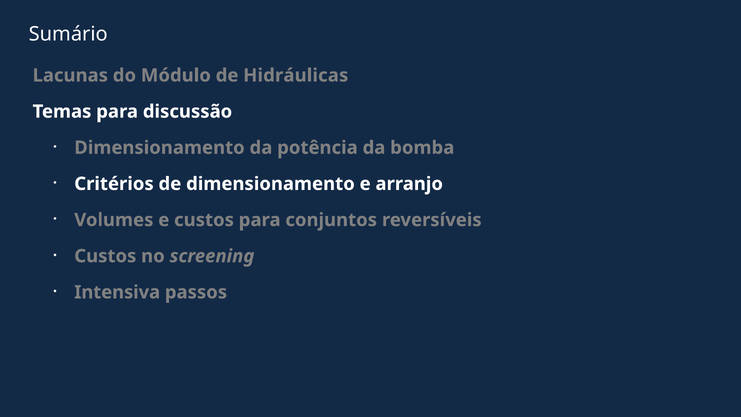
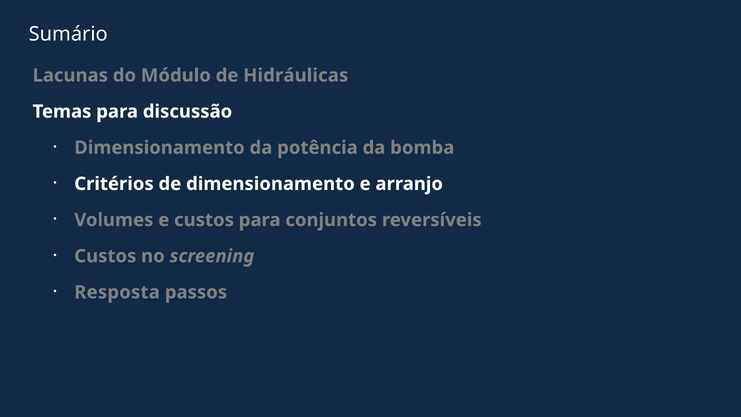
Intensiva: Intensiva -> Resposta
